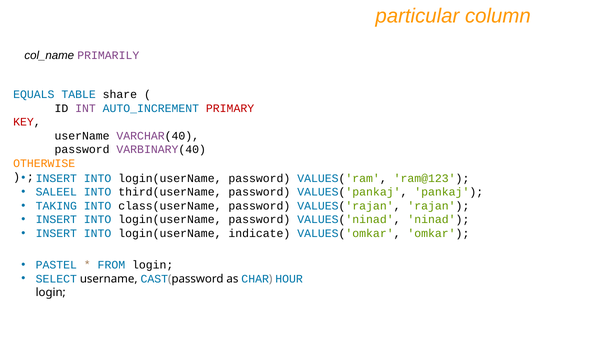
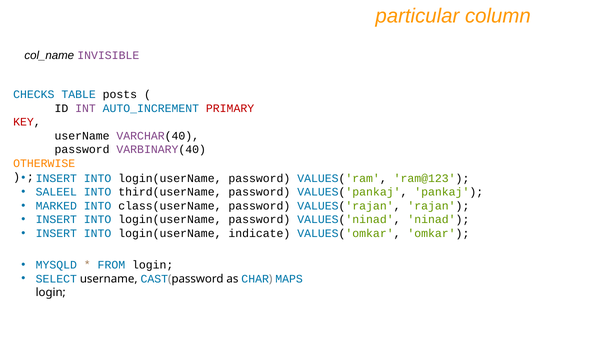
PRIMARILY: PRIMARILY -> INVISIBLE
EQUALS: EQUALS -> CHECKS
share: share -> posts
TAKING: TAKING -> MARKED
PASTEL: PASTEL -> MYSQLD
HOUR: HOUR -> MAPS
